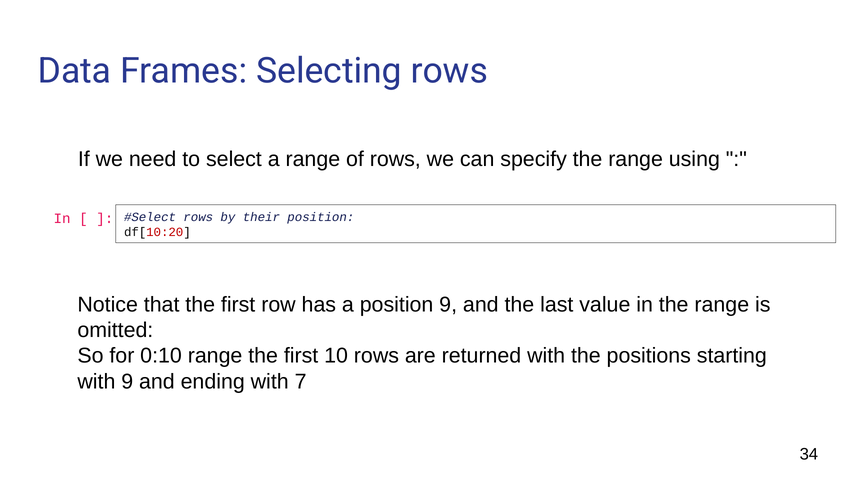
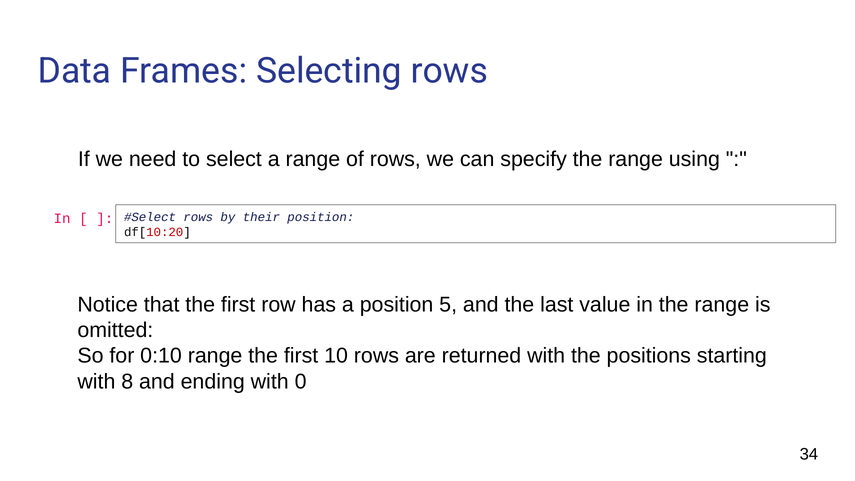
position 9: 9 -> 5
with 9: 9 -> 8
7: 7 -> 0
